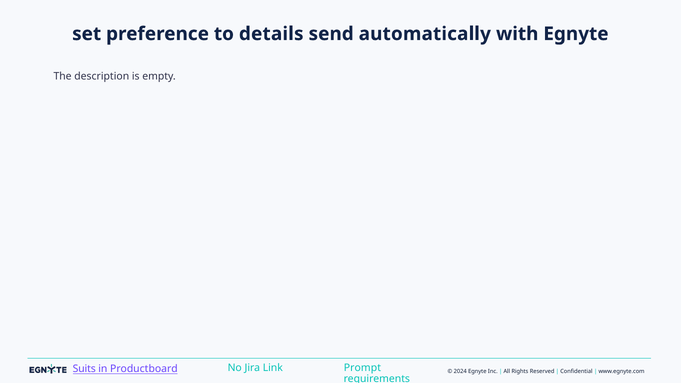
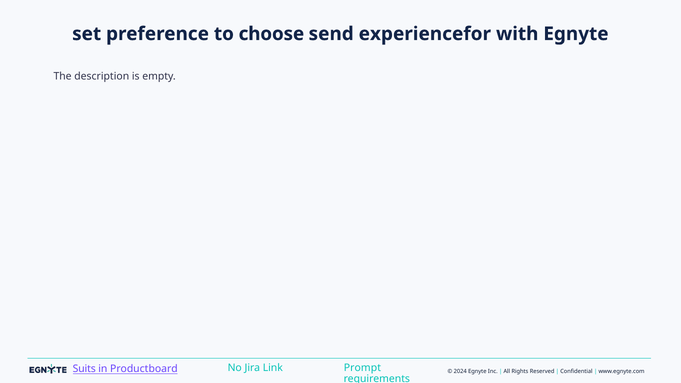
details: details -> choose
automatically: automatically -> experiencefor
